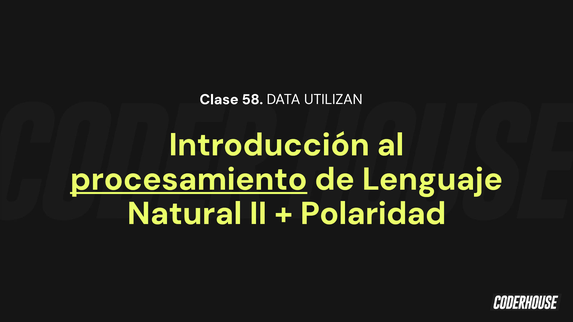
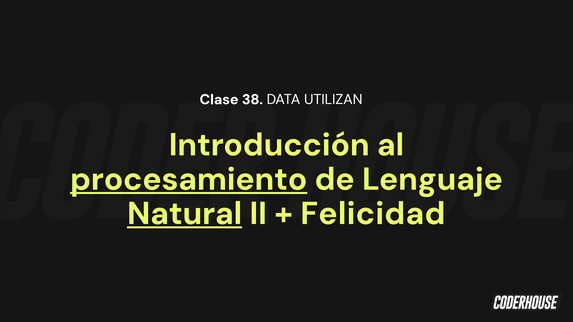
58: 58 -> 38
Natural underline: none -> present
Polaridad: Polaridad -> Felicidad
